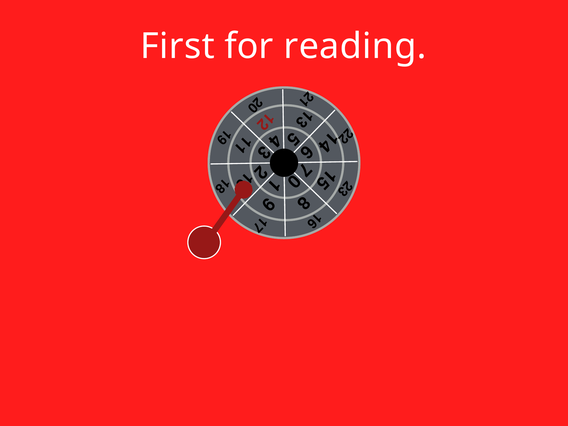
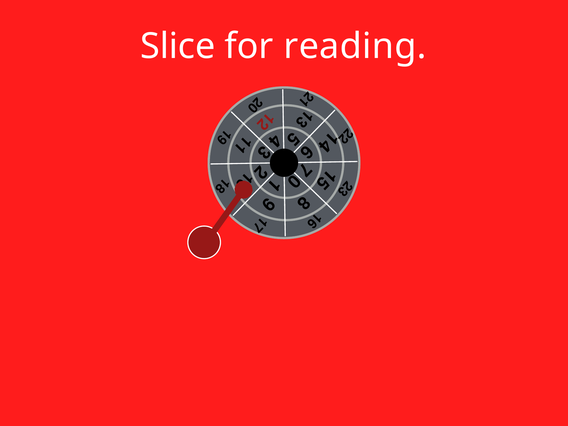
First: First -> Slice
